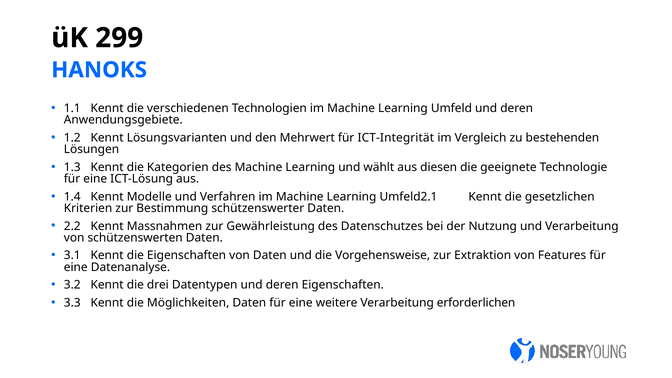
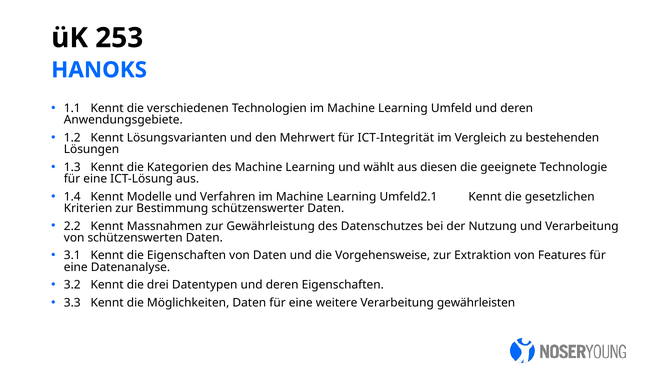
299: 299 -> 253
erforderlichen: erforderlichen -> gewährleisten
